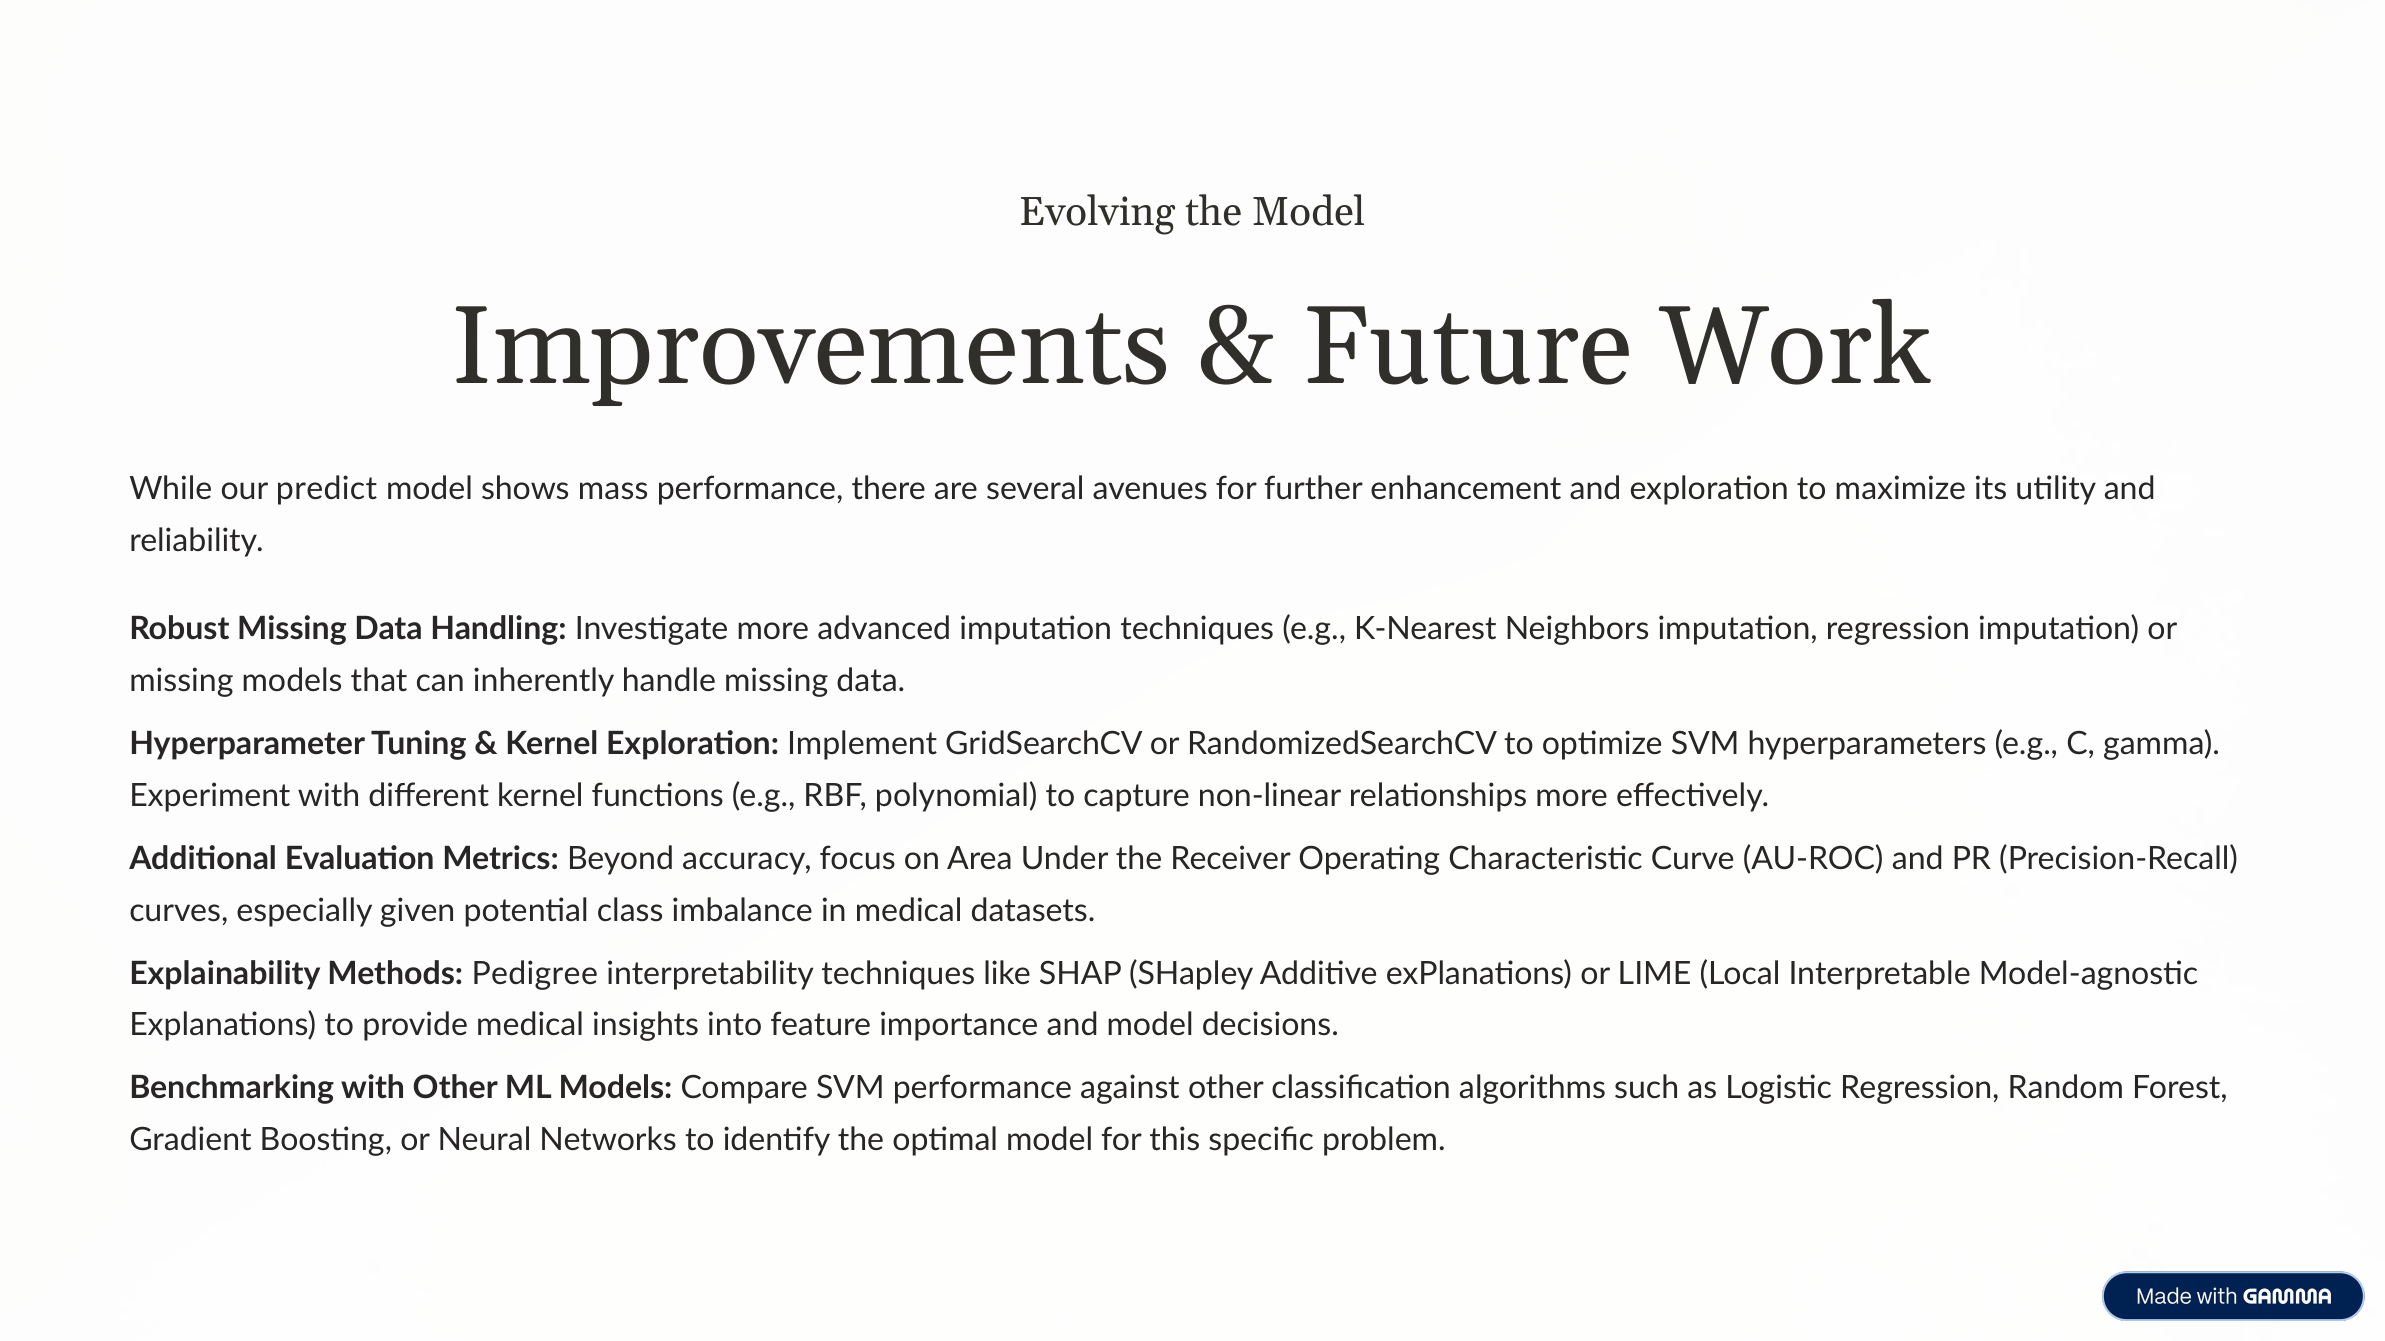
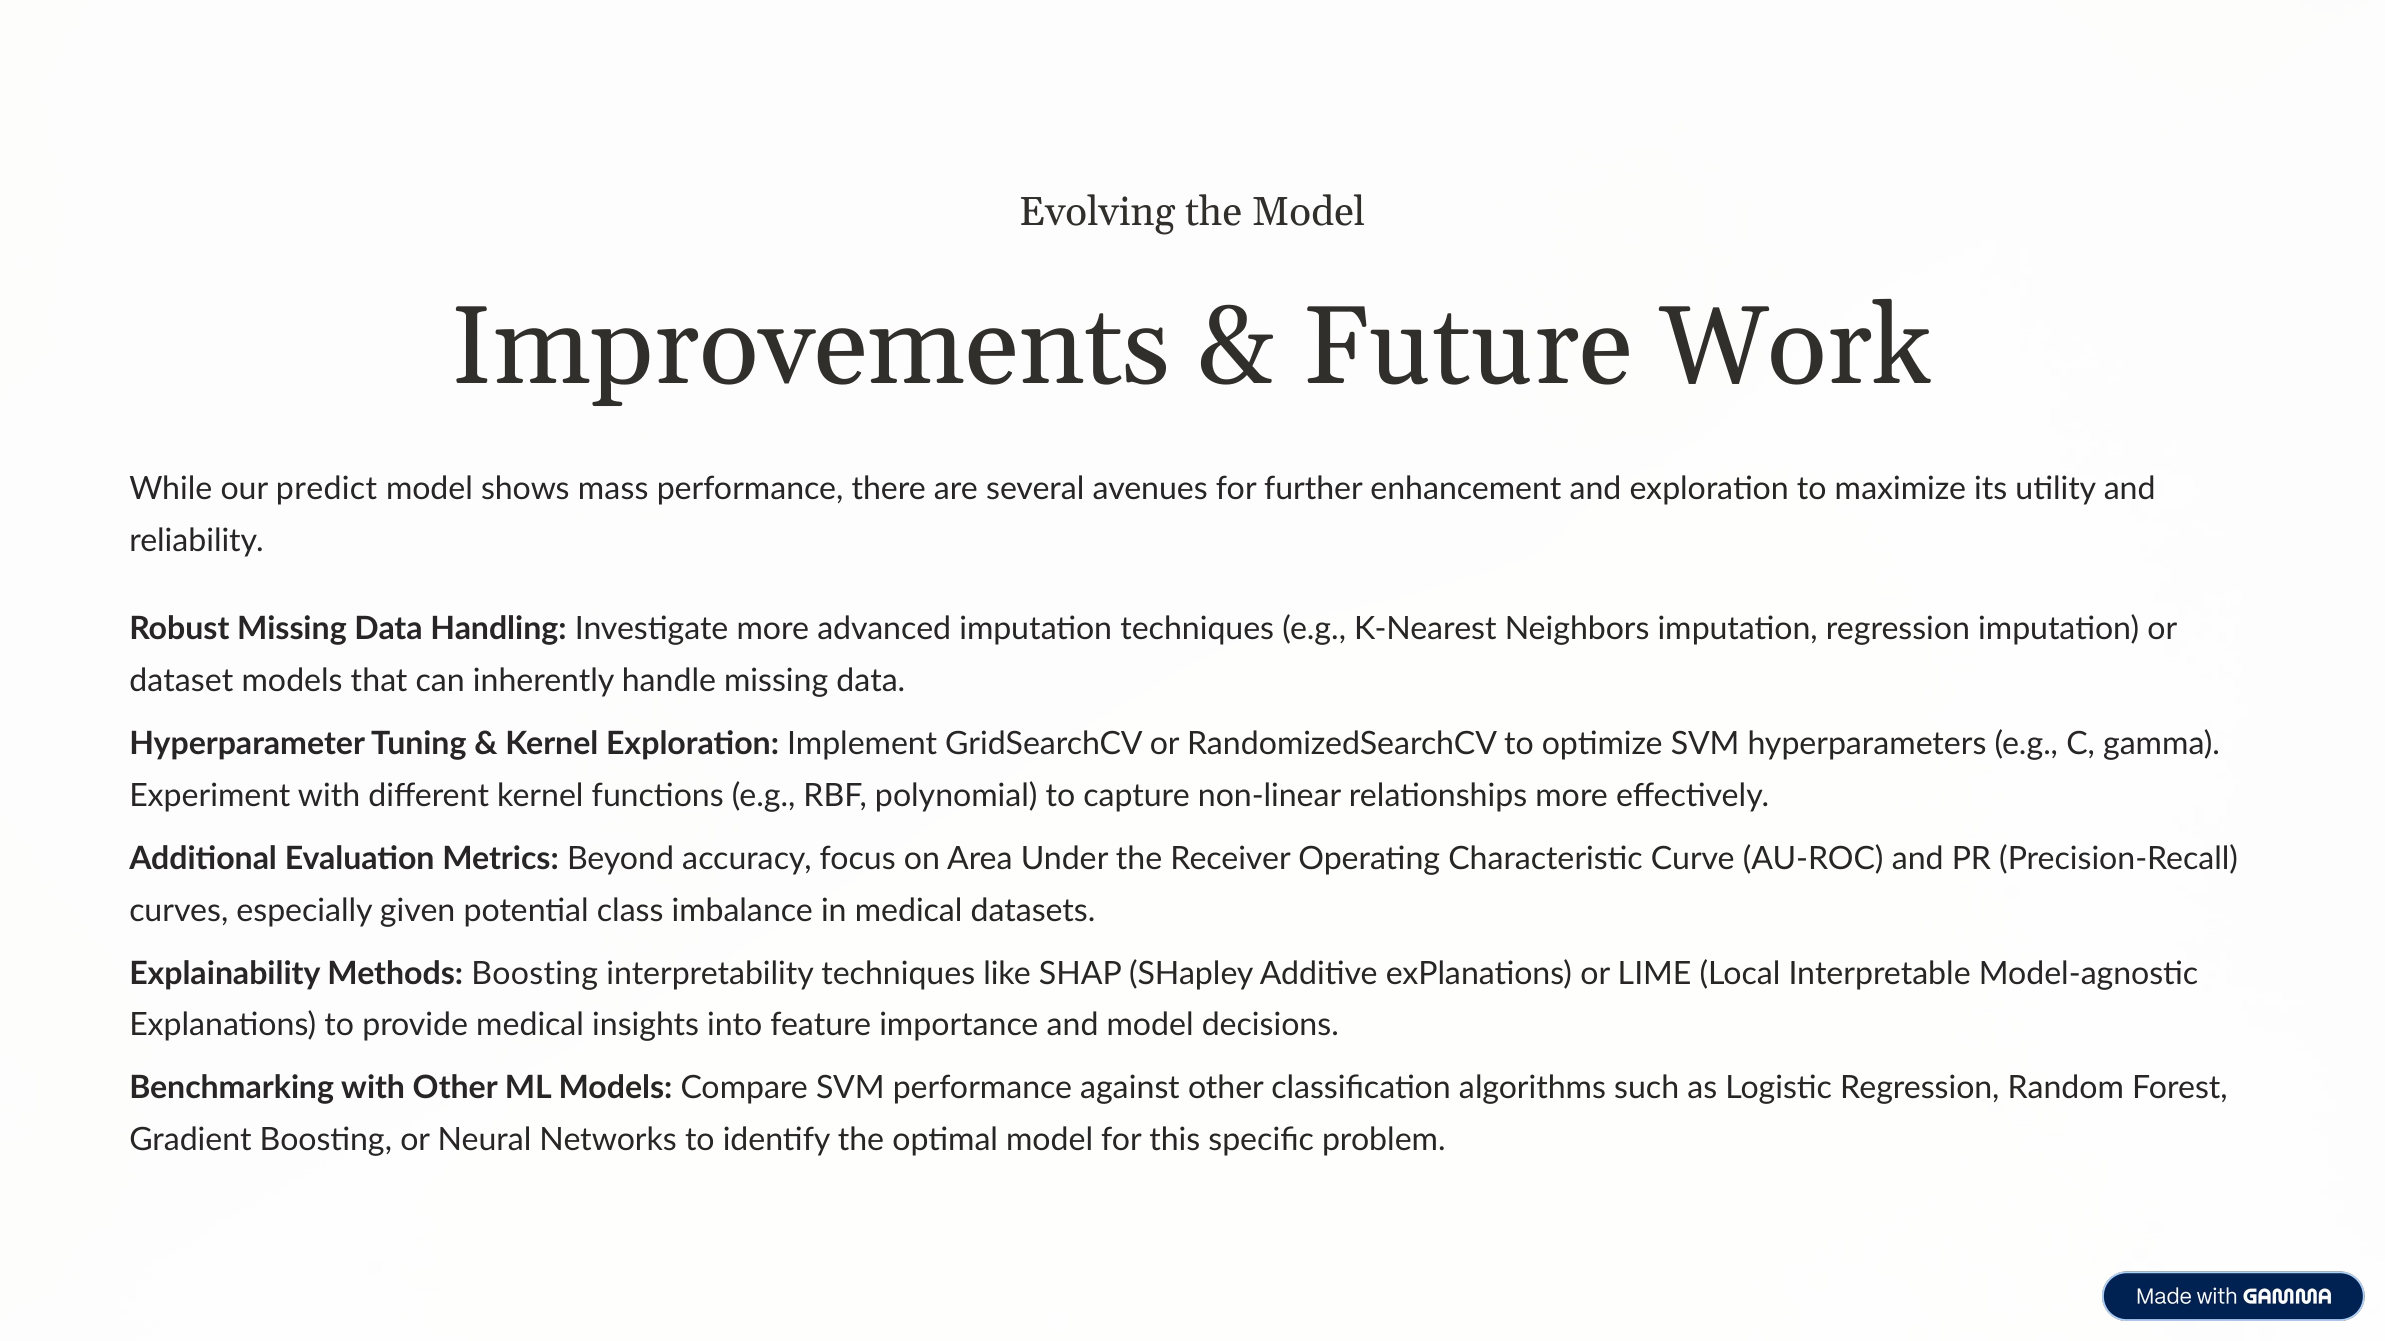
missing at (181, 681): missing -> dataset
Methods Pedigree: Pedigree -> Boosting
